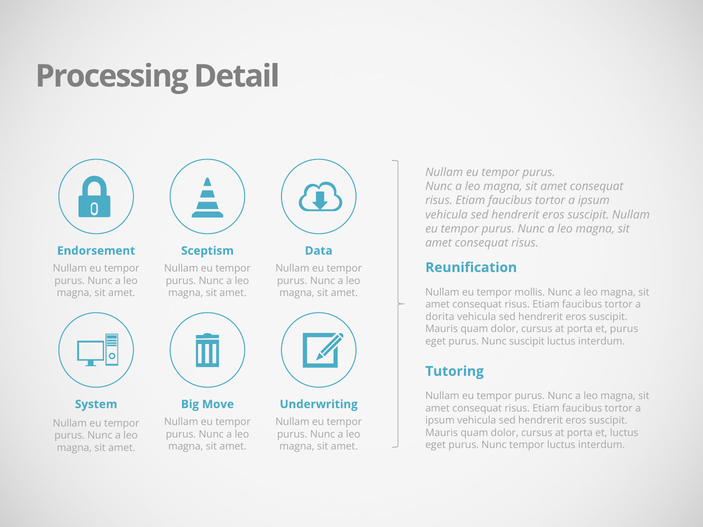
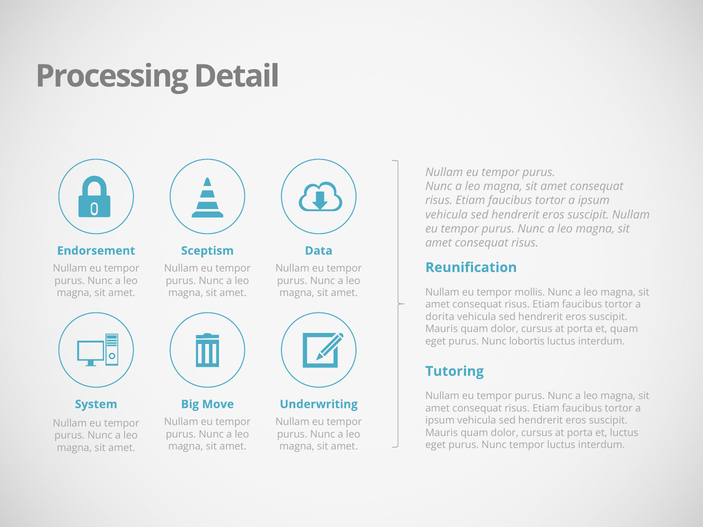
et purus: purus -> quam
Nunc suscipit: suscipit -> lobortis
